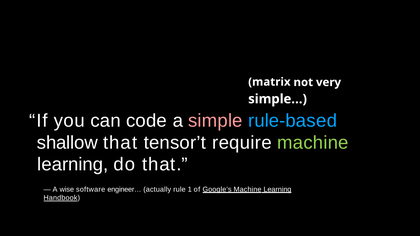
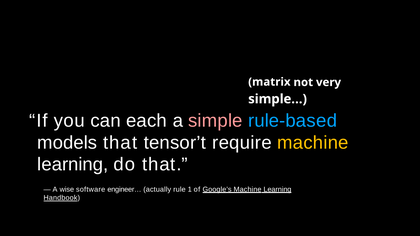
code: code -> each
shallow: shallow -> models
machine at (313, 143) colour: light green -> yellow
